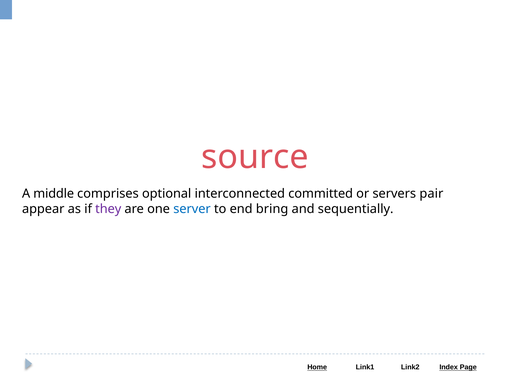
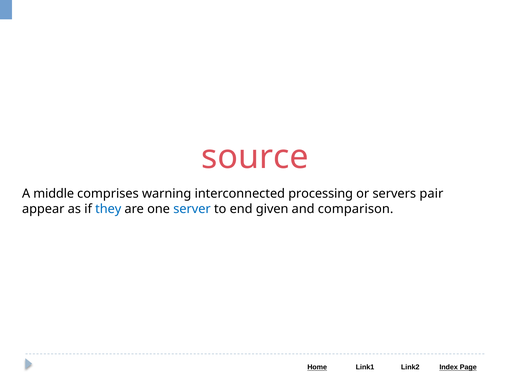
optional: optional -> warning
committed: committed -> processing
they colour: purple -> blue
bring: bring -> given
sequentially: sequentially -> comparison
